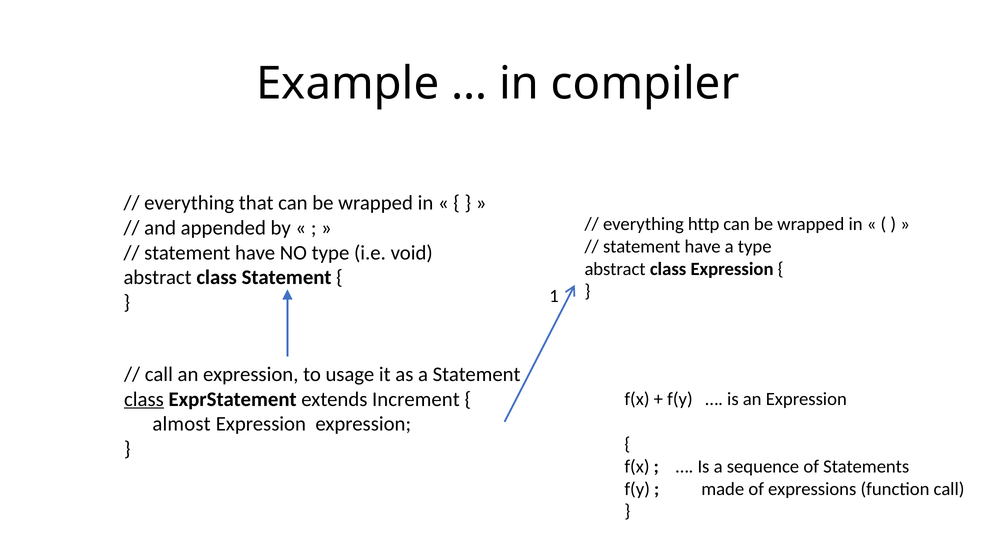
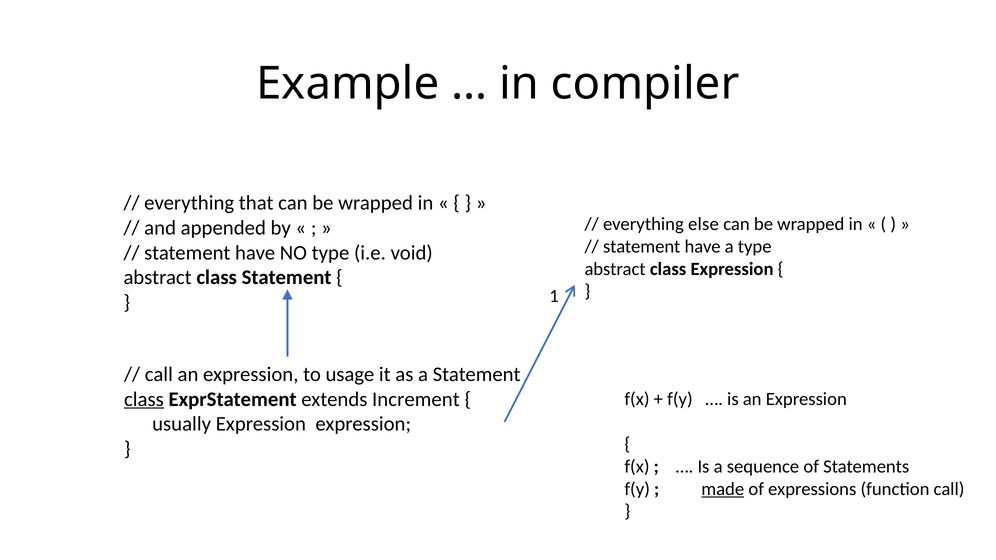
http: http -> else
almost: almost -> usually
made underline: none -> present
